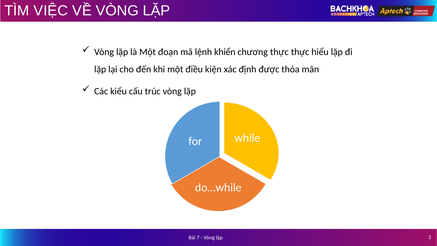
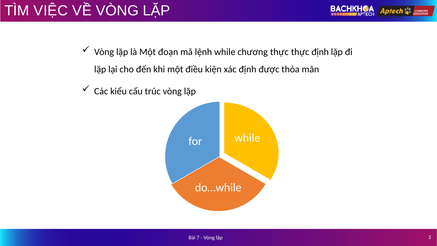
lệnh khiển: khiển -> while
thực hiểu: hiểu -> định
